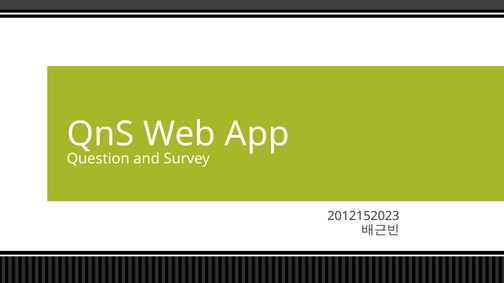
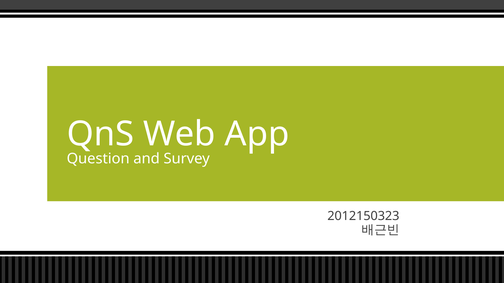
2012152023: 2012152023 -> 2012150323
